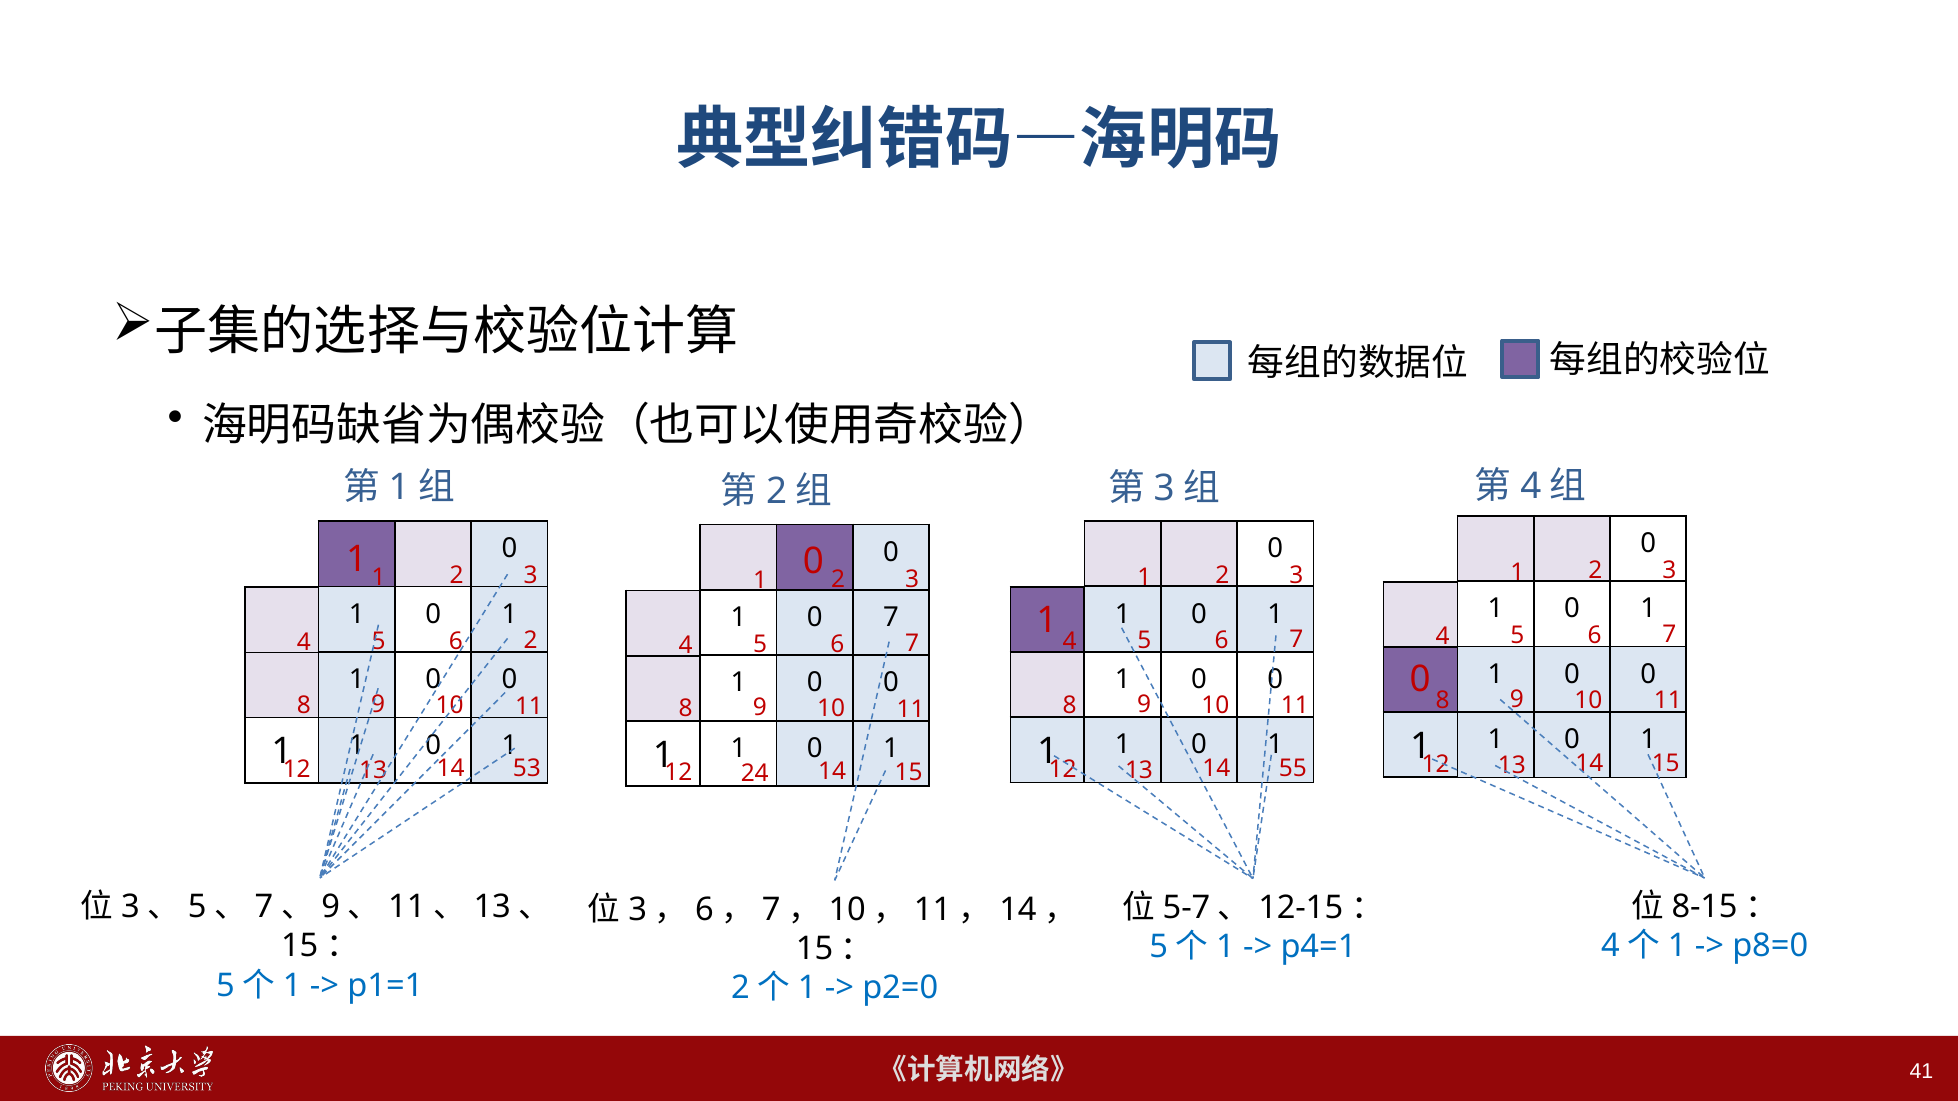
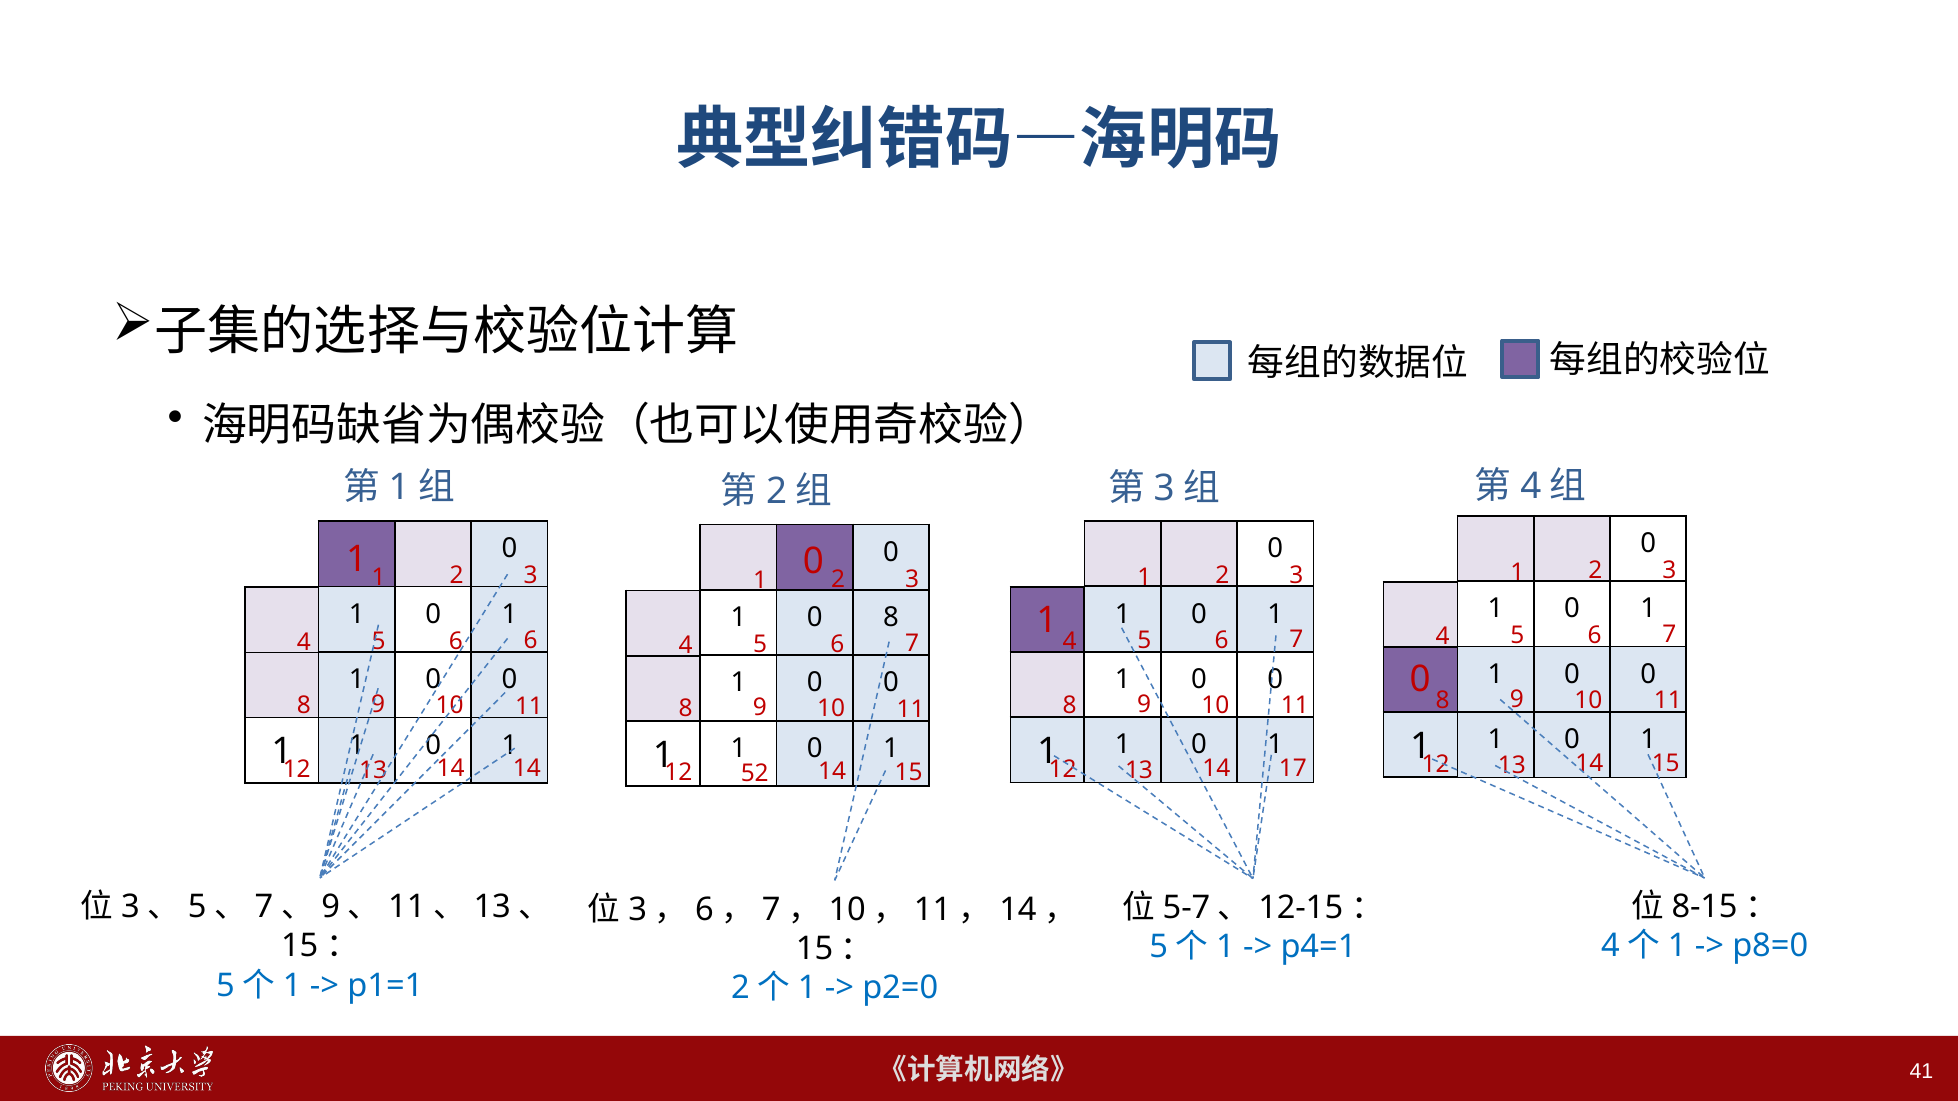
0 7: 7 -> 8
6 2: 2 -> 6
55: 55 -> 17
14 53: 53 -> 14
24: 24 -> 52
